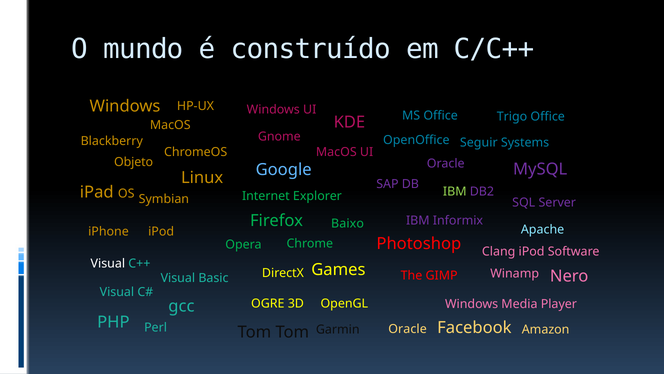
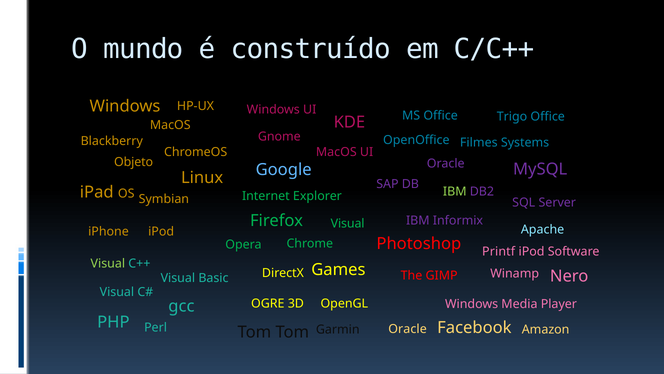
Seguir: Seguir -> Filmes
Firefox Baixo: Baixo -> Visual
Clang: Clang -> Printf
Visual at (108, 263) colour: white -> light green
